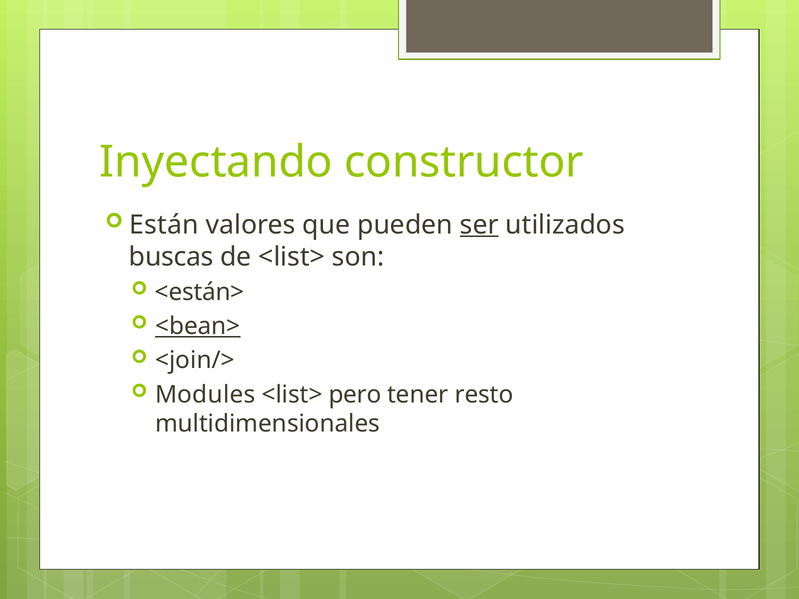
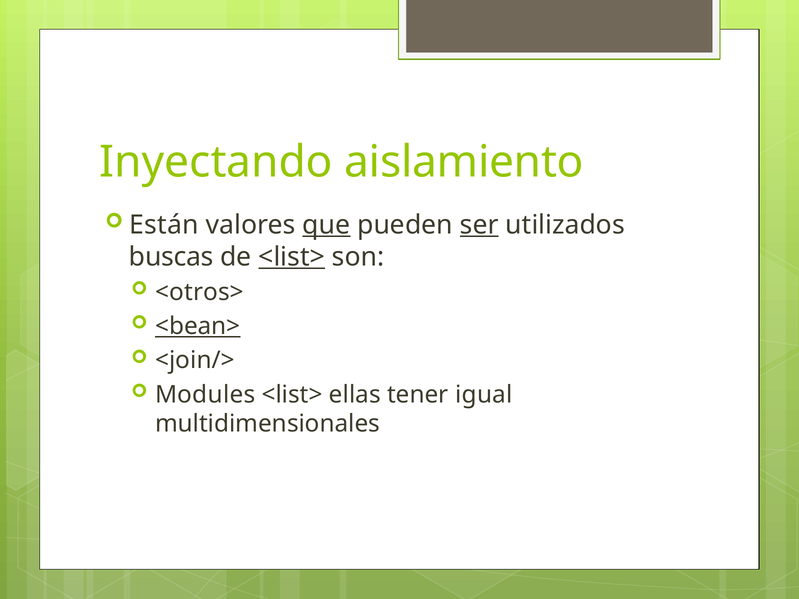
constructor: constructor -> aislamiento
que underline: none -> present
<list> at (292, 257) underline: none -> present
<están>: <están> -> <otros>
pero: pero -> ellas
resto: resto -> igual
